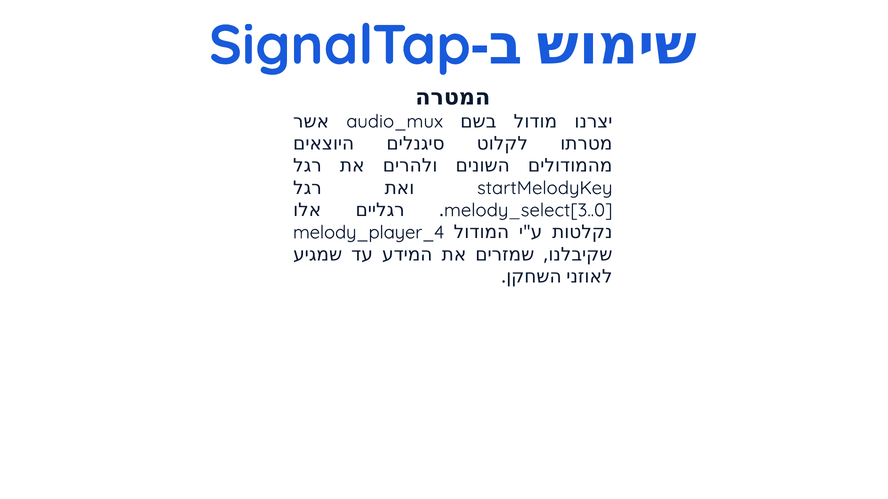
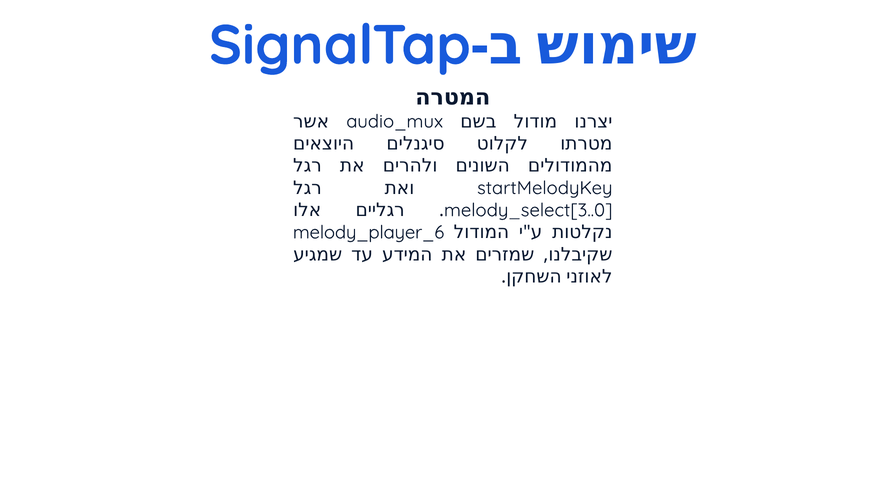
melody_player_4: melody_player_4 -> melody_player_6
